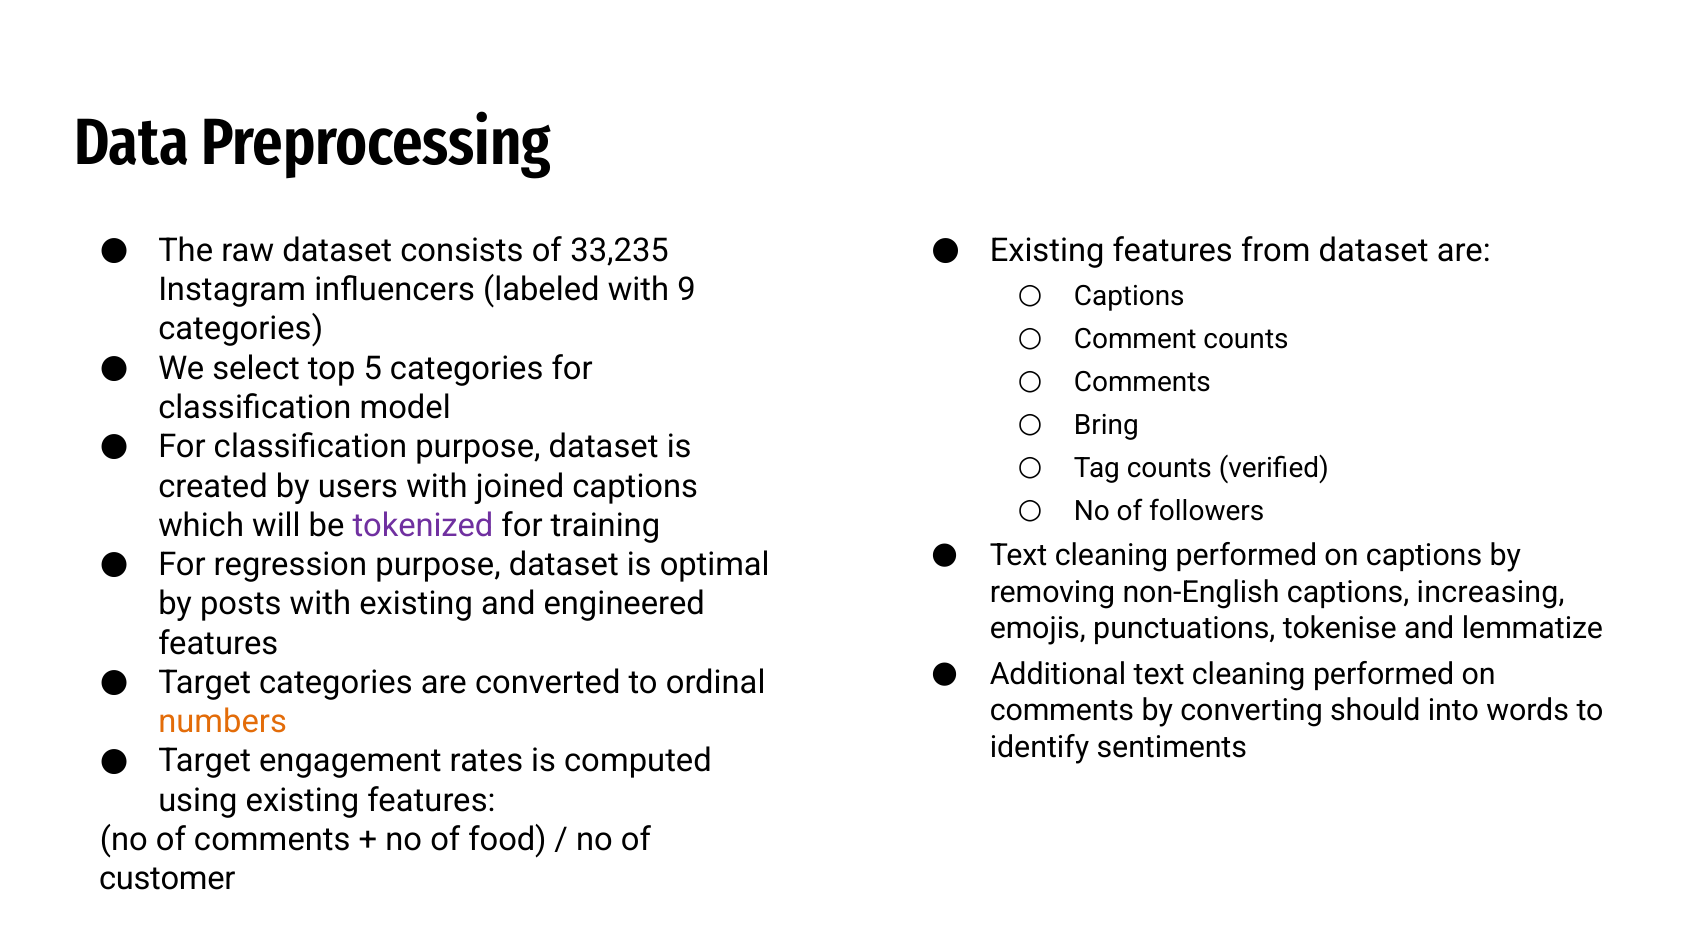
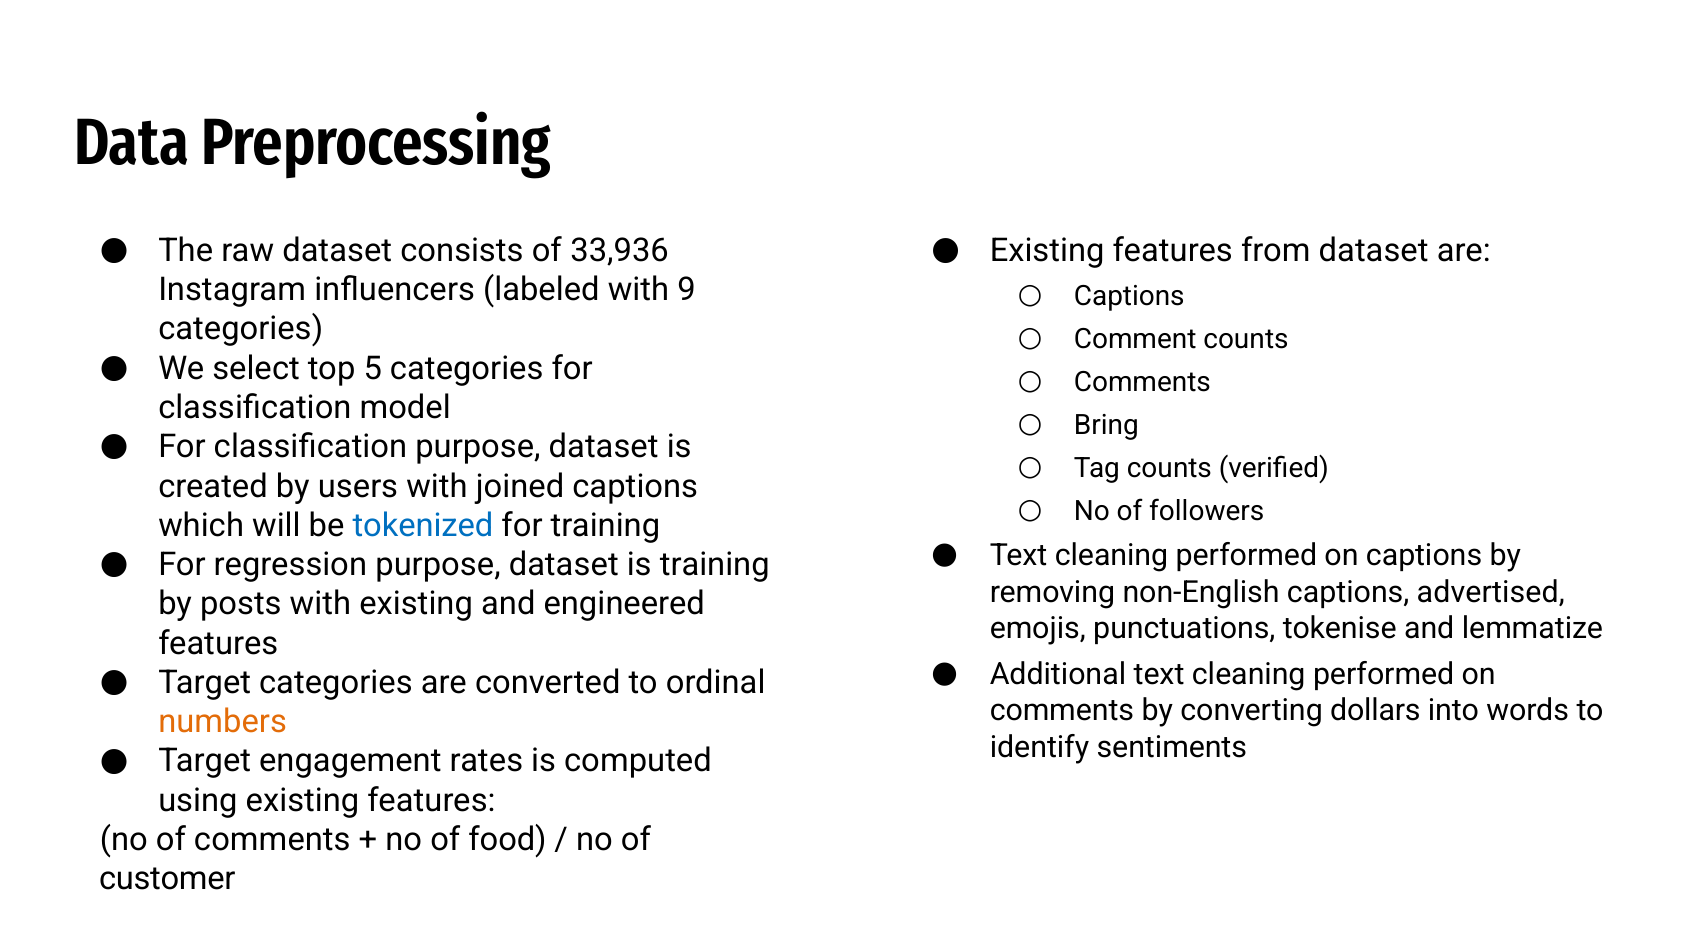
33,235: 33,235 -> 33,936
tokenized colour: purple -> blue
is optimal: optimal -> training
increasing: increasing -> advertised
should: should -> dollars
